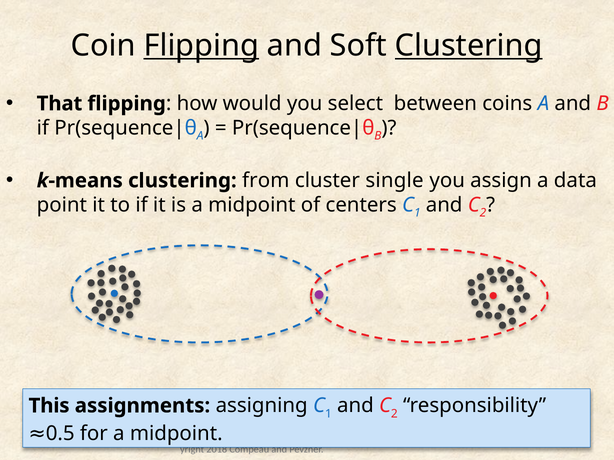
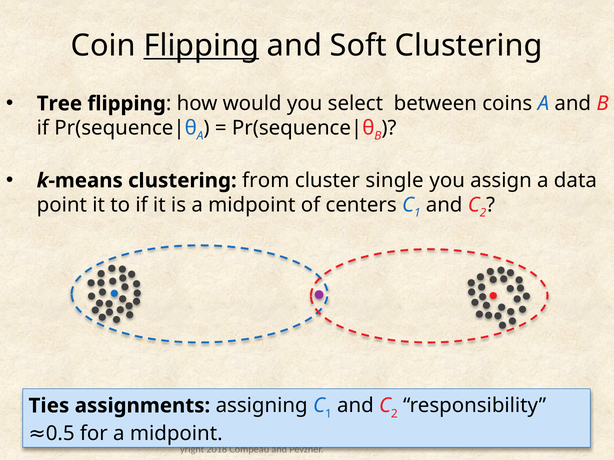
Clustering at (469, 46) underline: present -> none
That: That -> Tree
This: This -> Ties
